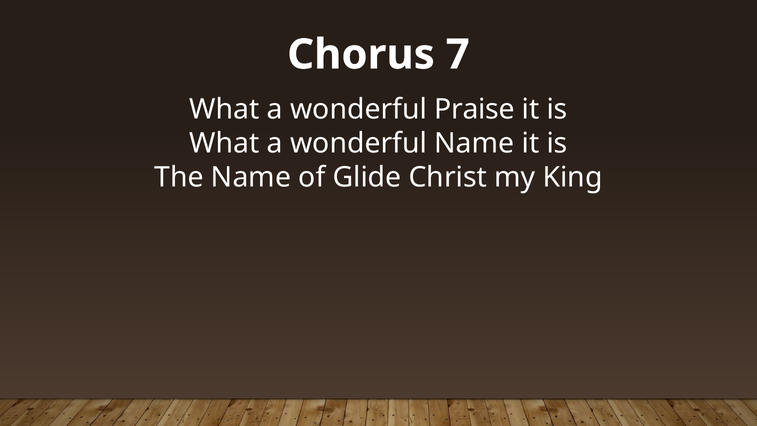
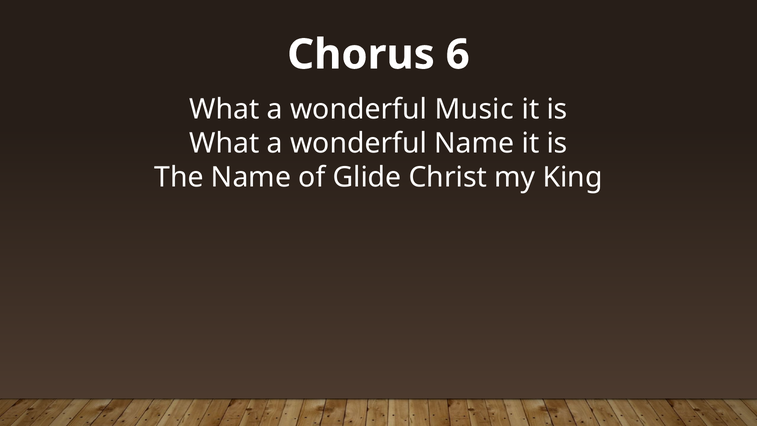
7: 7 -> 6
Praise: Praise -> Music
